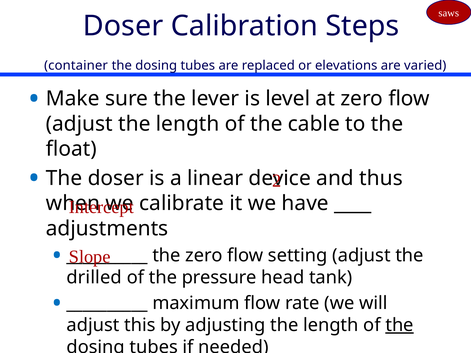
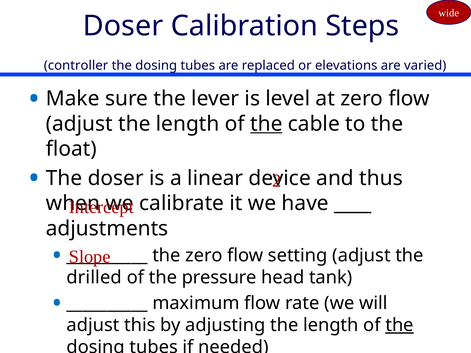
saws: saws -> wide
container: container -> controller
the at (266, 124) underline: none -> present
